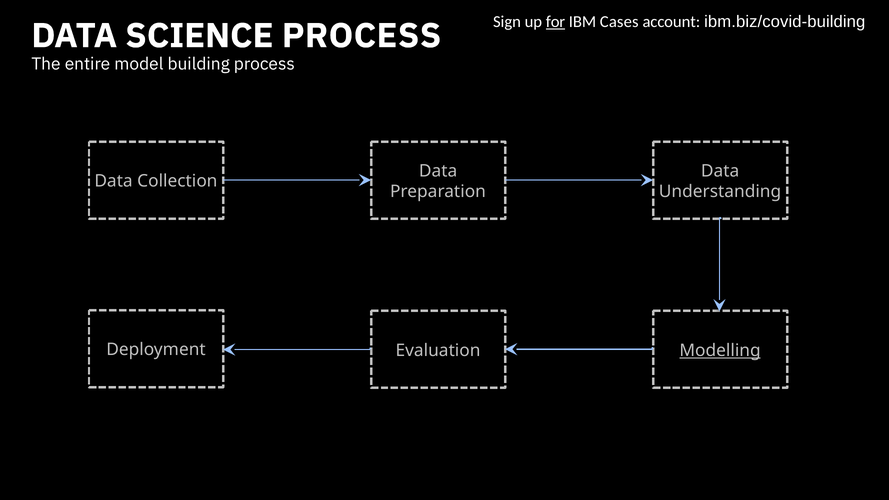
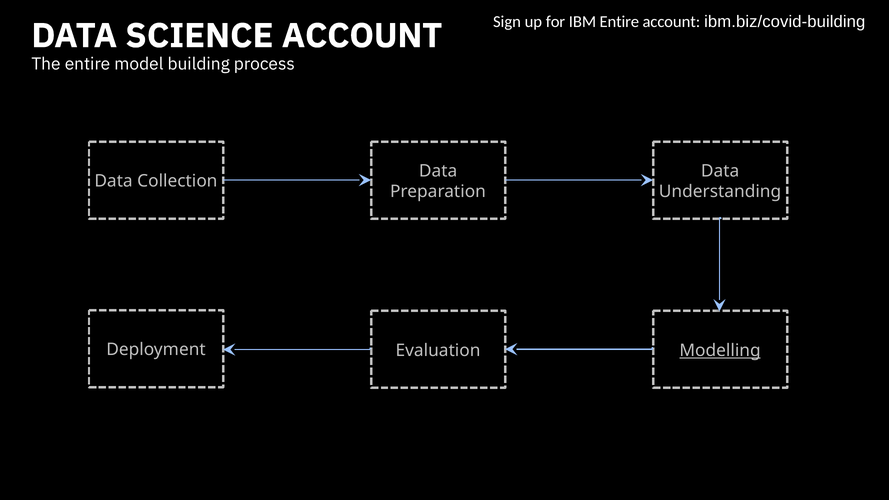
for underline: present -> none
IBM Cases: Cases -> Entire
SCIENCE PROCESS: PROCESS -> ACCOUNT
